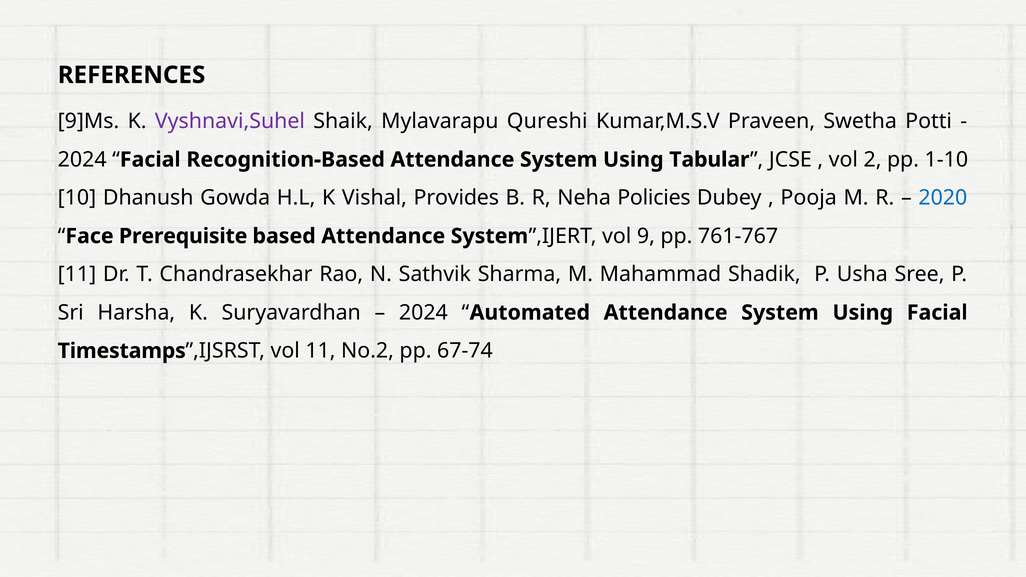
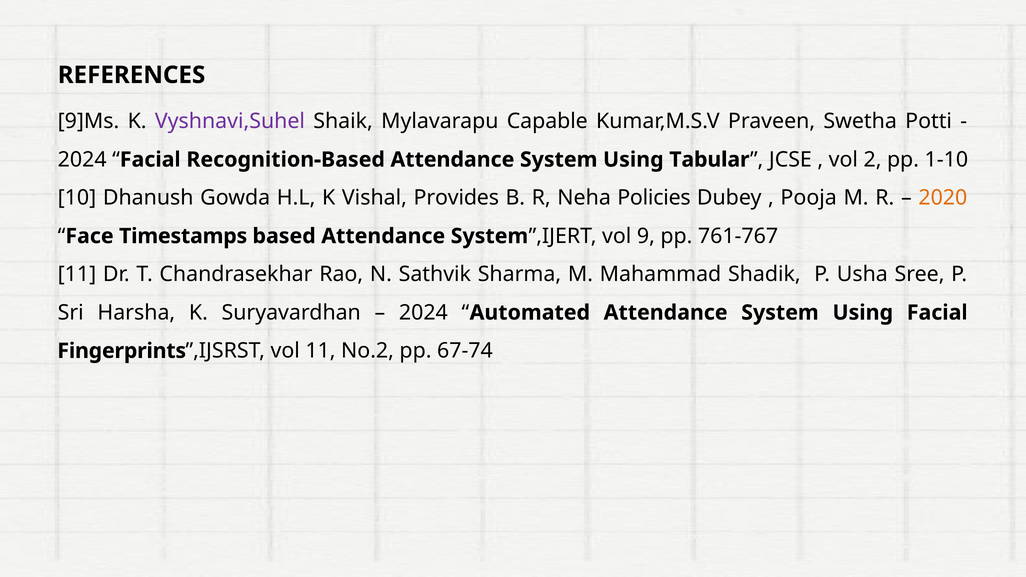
Qureshi: Qureshi -> Capable
2020 colour: blue -> orange
Prerequisite: Prerequisite -> Timestamps
Timestamps: Timestamps -> Fingerprints
